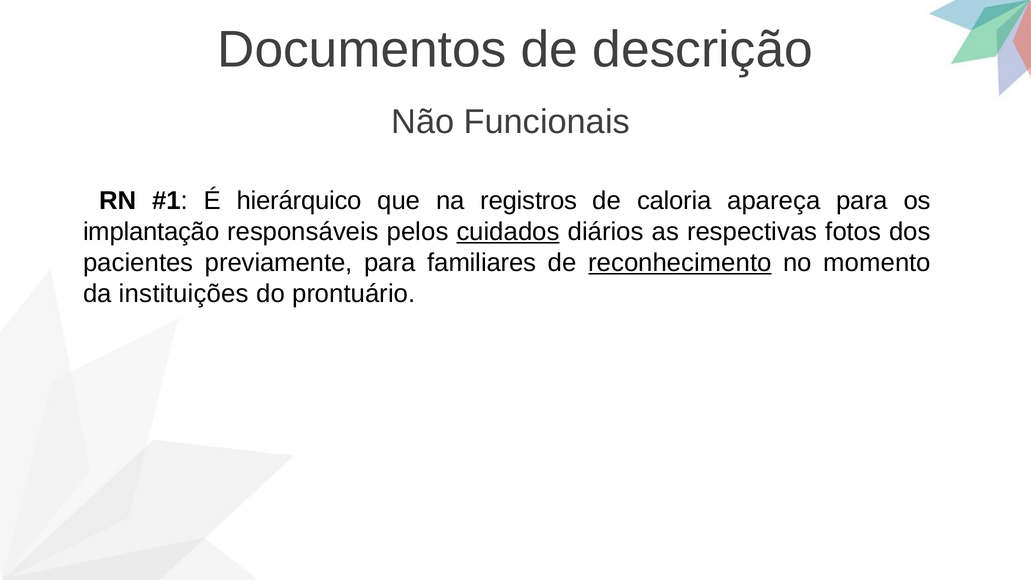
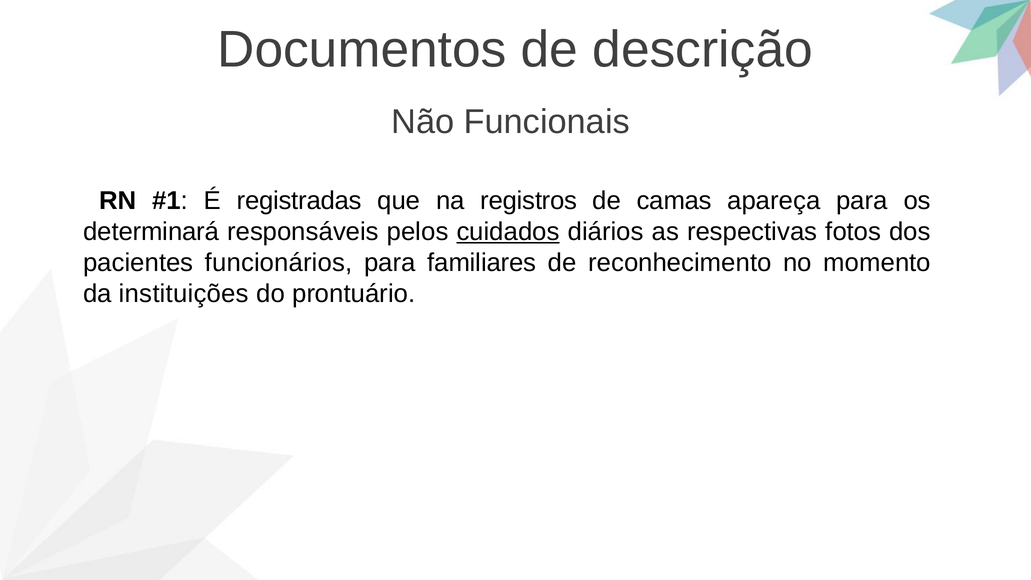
hierárquico: hierárquico -> registradas
caloria: caloria -> camas
implantação: implantação -> determinará
previamente: previamente -> funcionários
reconhecimento underline: present -> none
